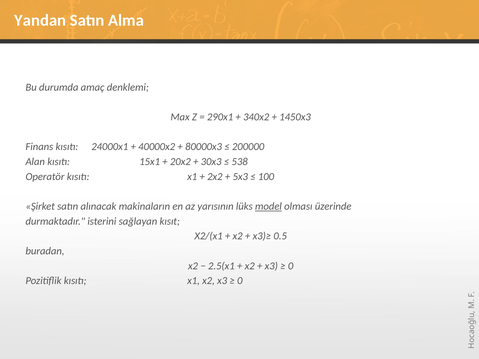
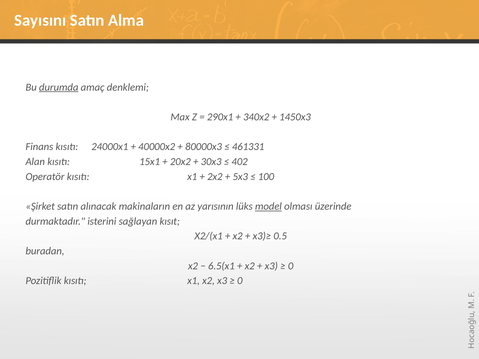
Yandan: Yandan -> Sayısını
durumda underline: none -> present
200000: 200000 -> 461331
538: 538 -> 402
2.5(x1: 2.5(x1 -> 6.5(x1
